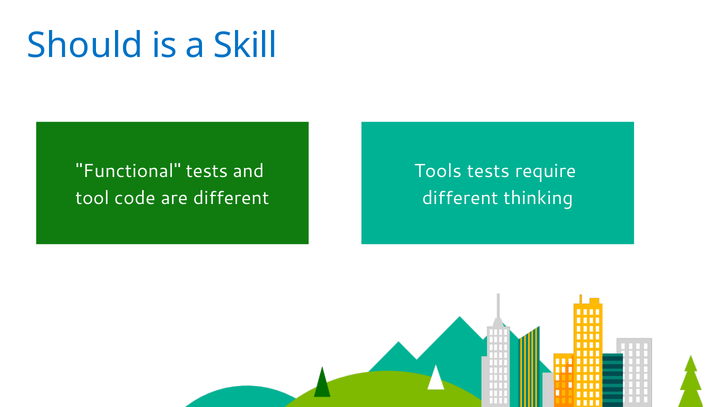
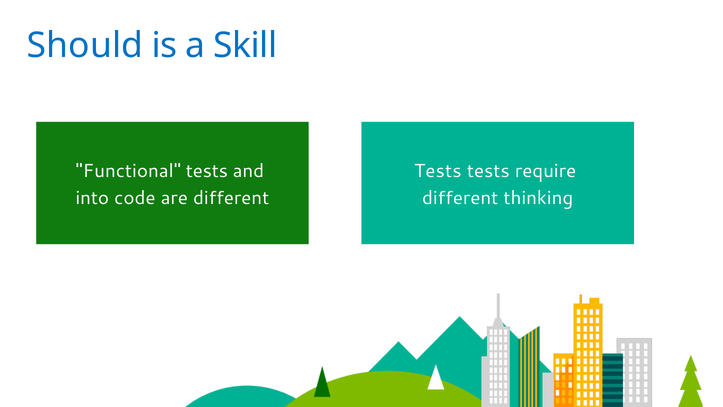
Tools at (438, 171): Tools -> Tests
tool: tool -> into
